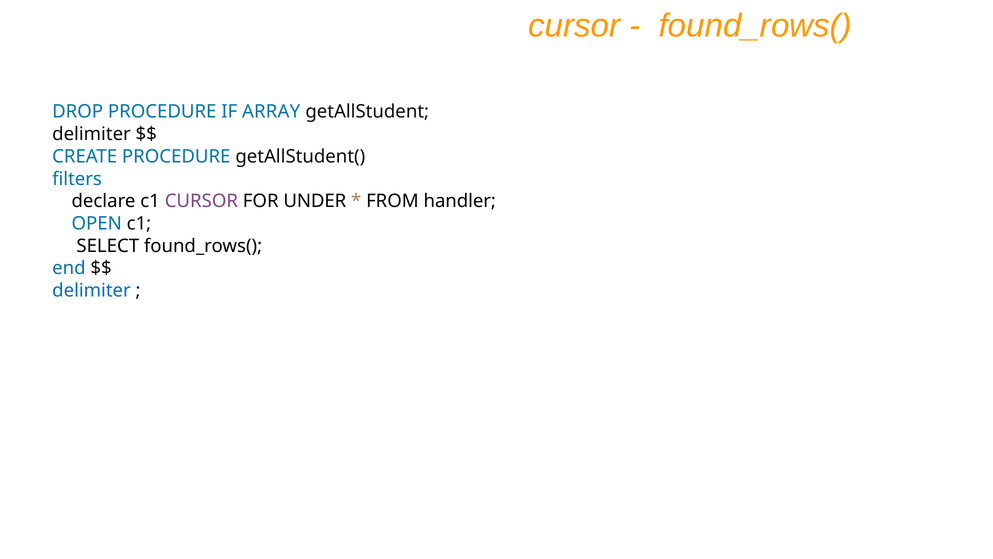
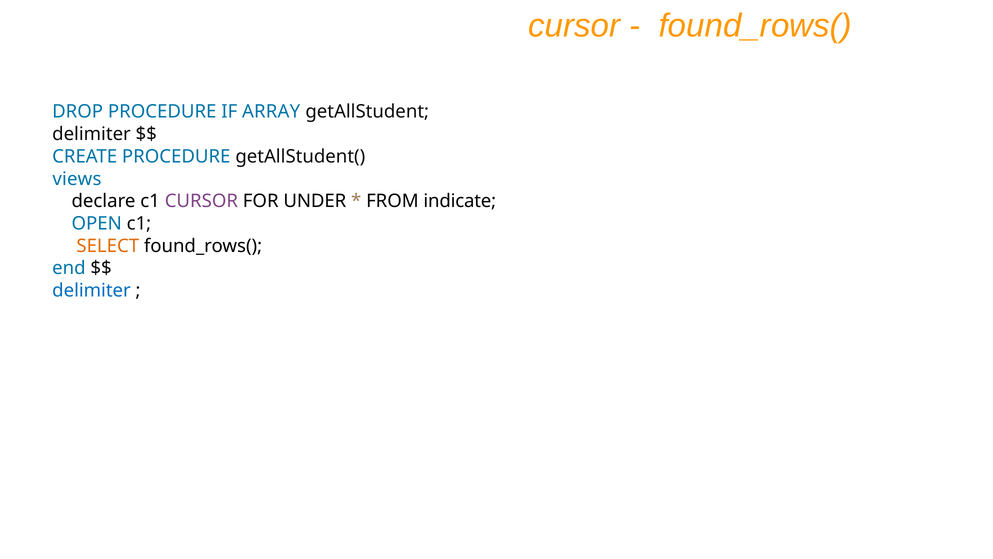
filters: filters -> views
handler: handler -> indicate
SELECT colour: black -> orange
